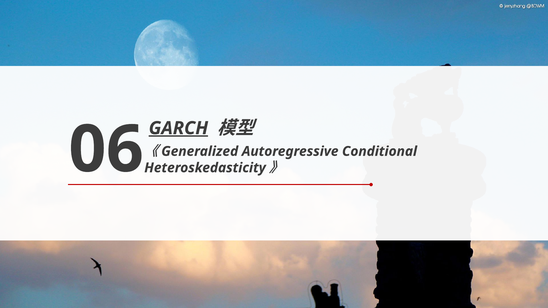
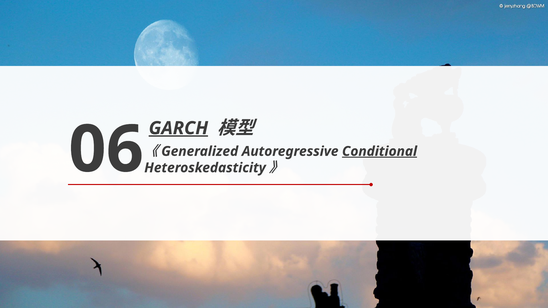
Conditional underline: none -> present
